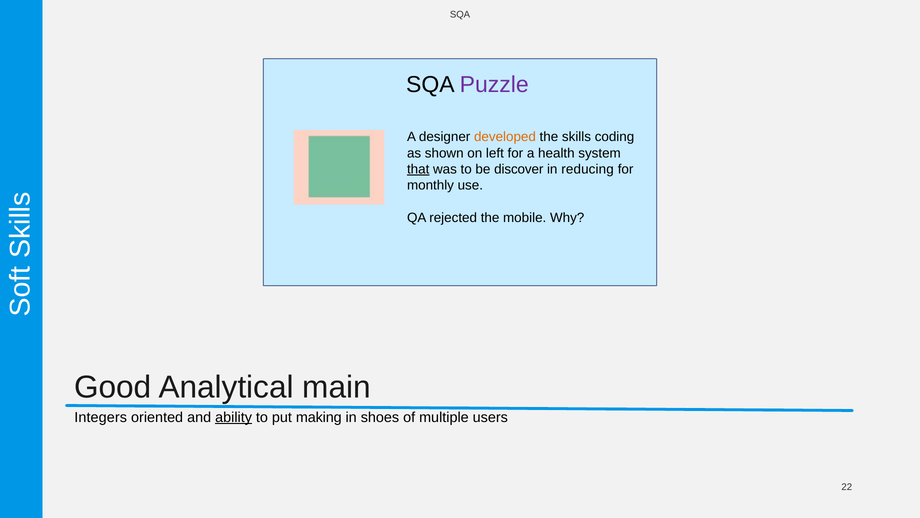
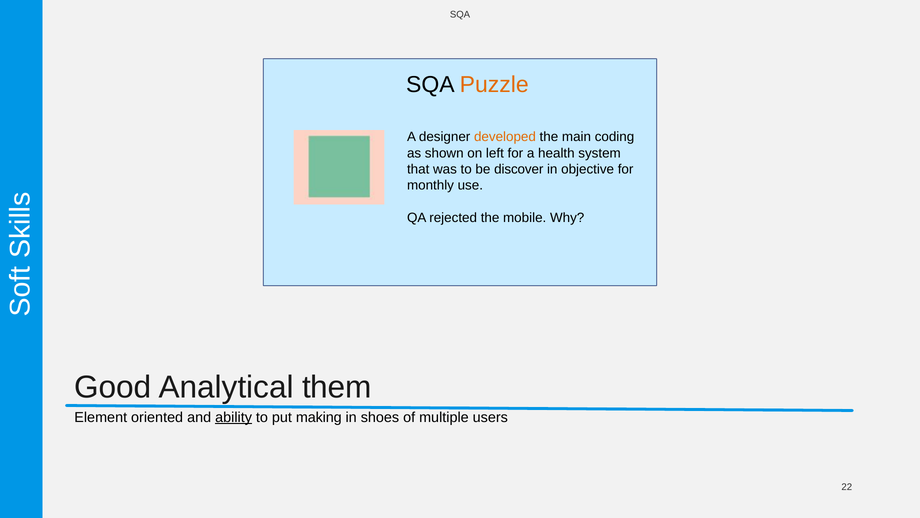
Puzzle colour: purple -> orange
skills: skills -> main
that underline: present -> none
reducing: reducing -> objective
main: main -> them
Integers: Integers -> Element
